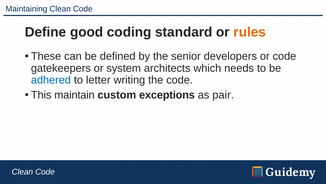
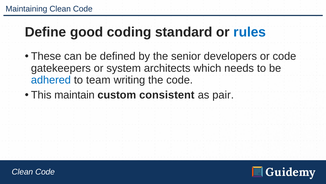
rules colour: orange -> blue
letter: letter -> team
exceptions: exceptions -> consistent
